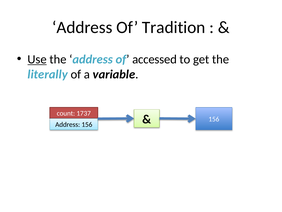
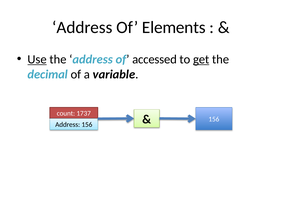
Tradition: Tradition -> Elements
get underline: none -> present
literally: literally -> decimal
